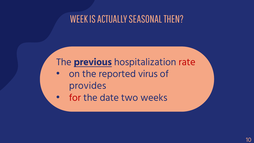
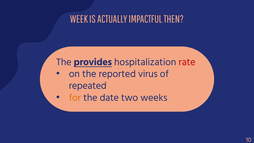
SEASONAL: SEASONAL -> IMPACTFUL
previous: previous -> provides
provides: provides -> repeated
for colour: red -> orange
